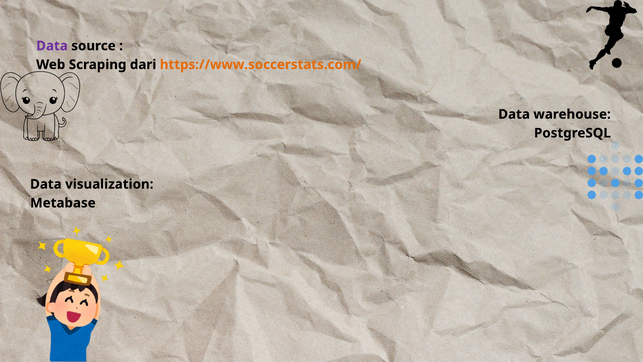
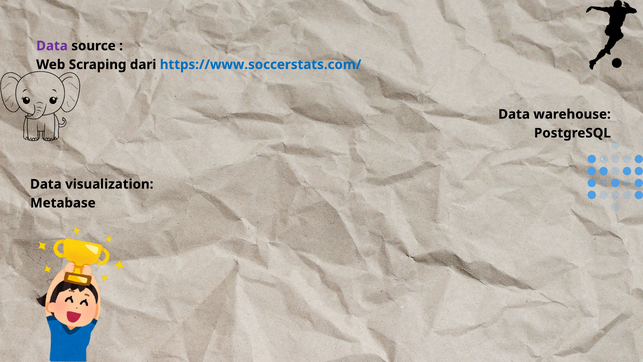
https://www.soccerstats.com/ colour: orange -> blue
